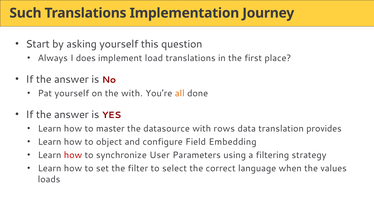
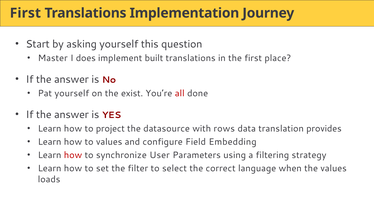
Such at (25, 13): Such -> First
Always: Always -> Master
load: load -> built
the with: with -> exist
all colour: orange -> red
master: master -> project
to object: object -> values
